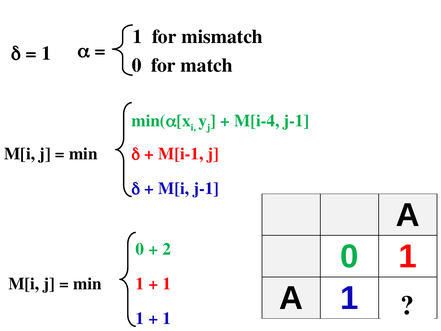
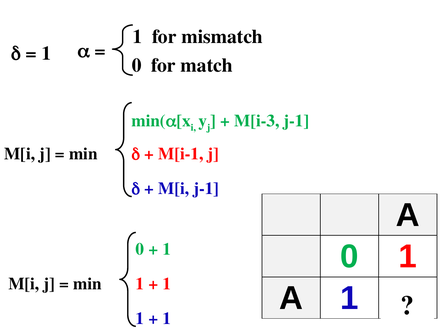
M[i-4: M[i-4 -> M[i-3
2 at (167, 249): 2 -> 1
